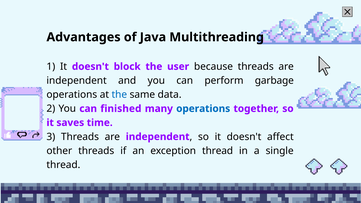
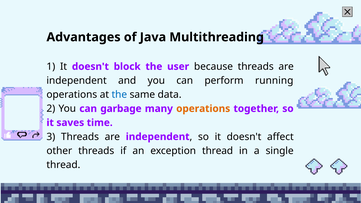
garbage: garbage -> running
finished: finished -> garbage
operations at (203, 109) colour: blue -> orange
